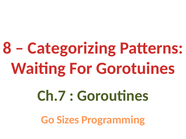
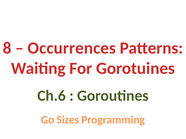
Categorizing: Categorizing -> Occurrences
Ch.7: Ch.7 -> Ch.6
